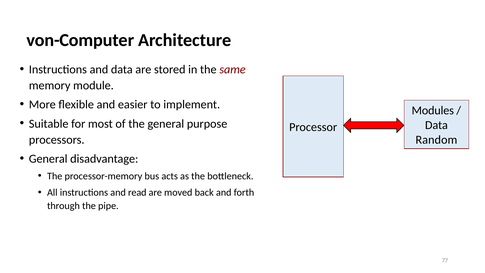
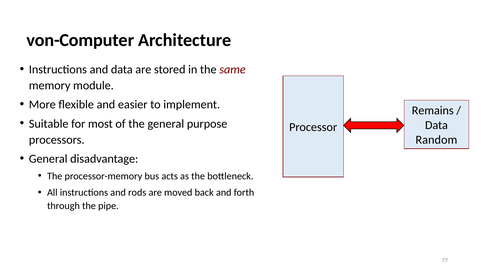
Modules: Modules -> Remains
read: read -> rods
